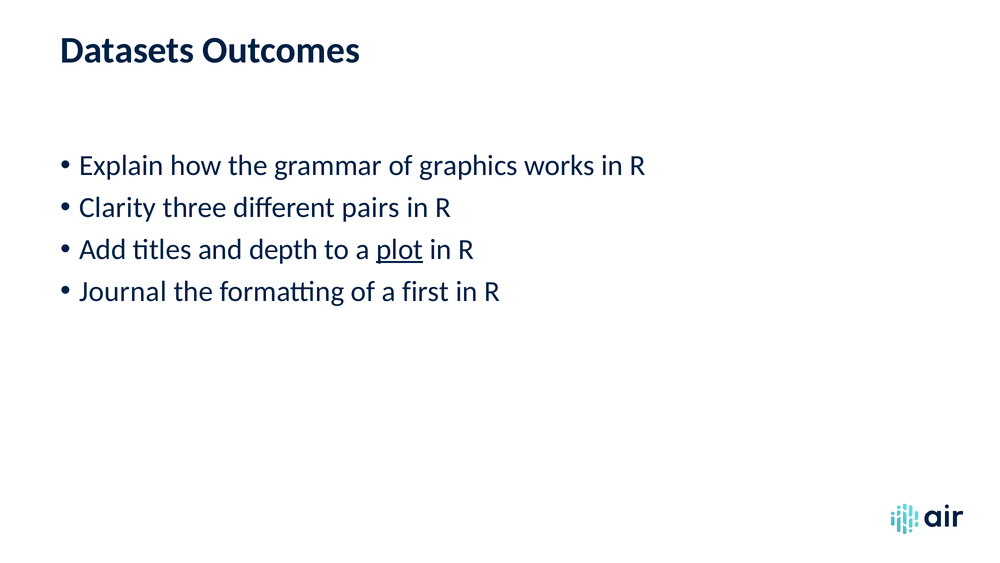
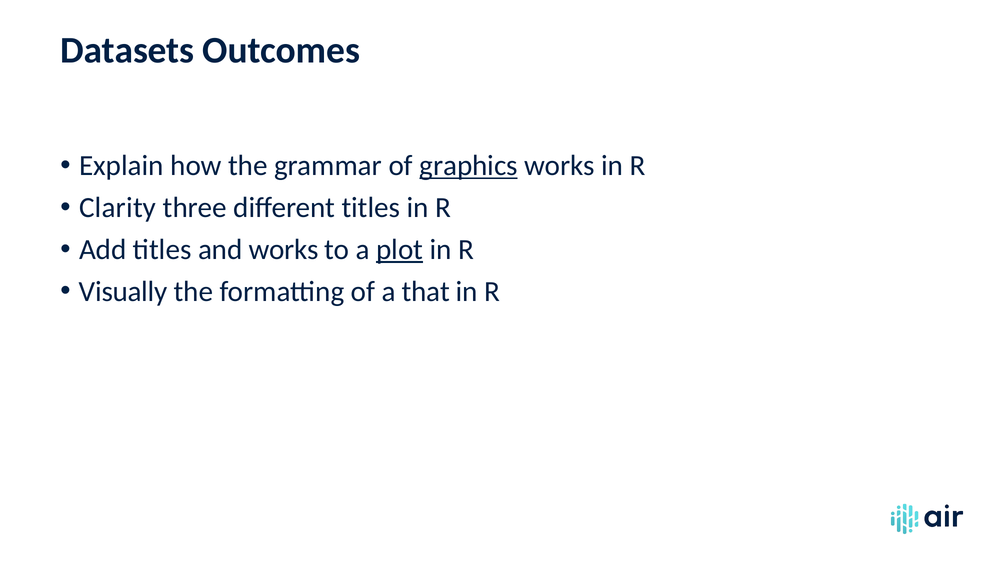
graphics underline: none -> present
different pairs: pairs -> titles
and depth: depth -> works
Journal: Journal -> Visually
first: first -> that
